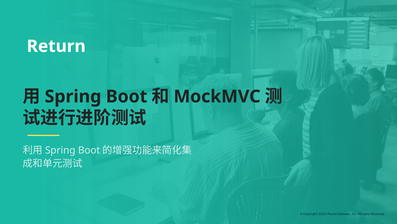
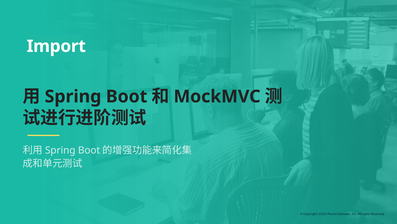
Return: Return -> Import
